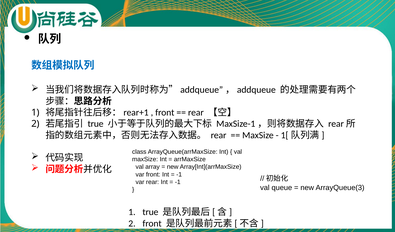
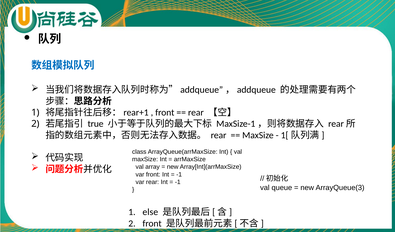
true at (150, 213): true -> else
